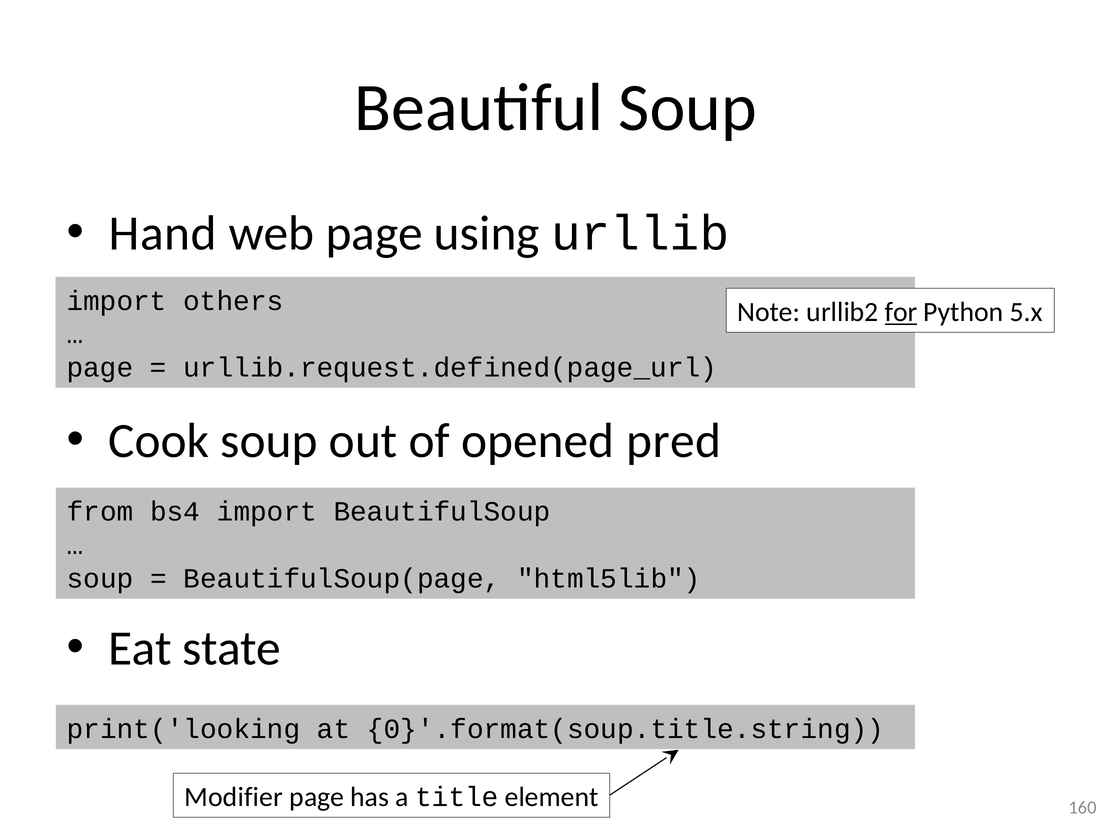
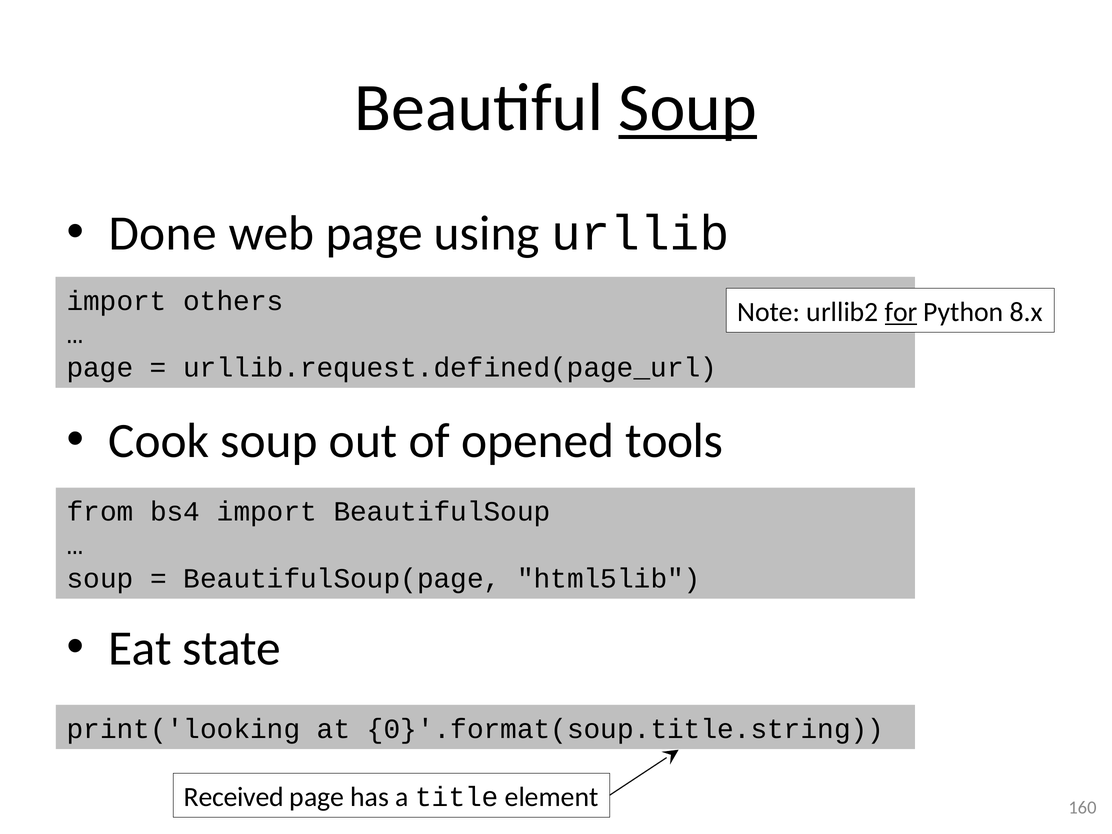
Soup at (688, 108) underline: none -> present
Hand: Hand -> Done
5.x: 5.x -> 8.x
pred: pred -> tools
Modifier: Modifier -> Received
